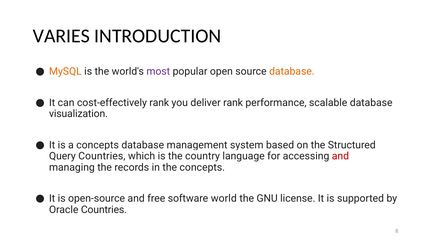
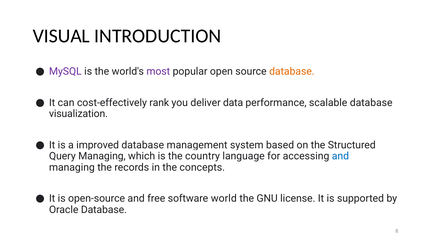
VARIES: VARIES -> VISUAL
MySQL colour: orange -> purple
deliver rank: rank -> data
a concepts: concepts -> improved
Query Countries: Countries -> Managing
and at (340, 156) colour: red -> blue
Oracle Countries: Countries -> Database
